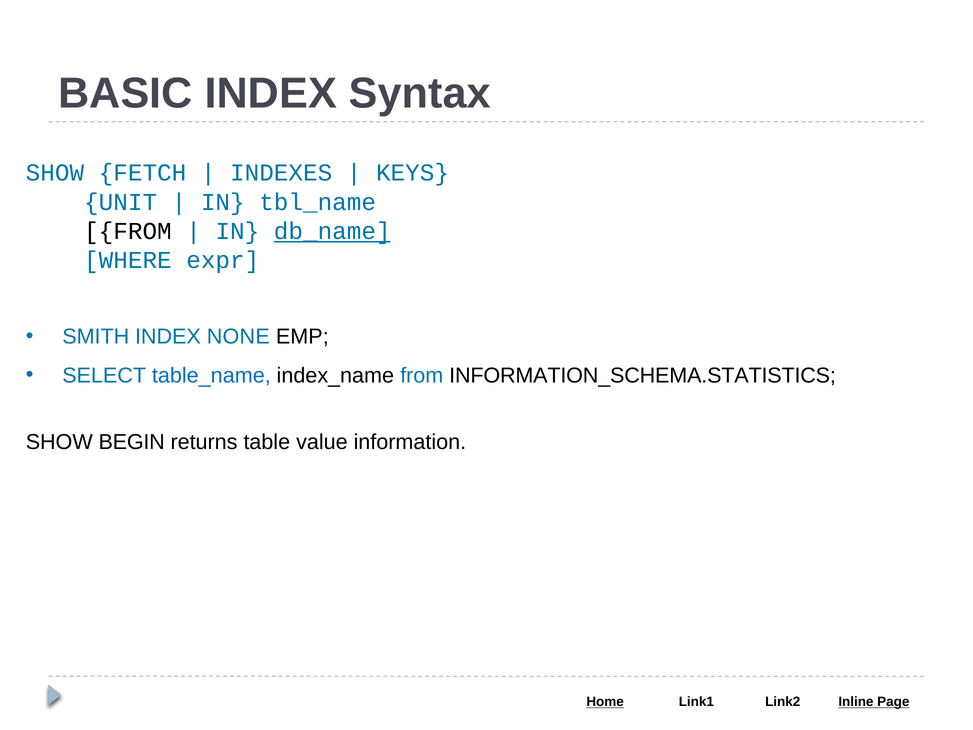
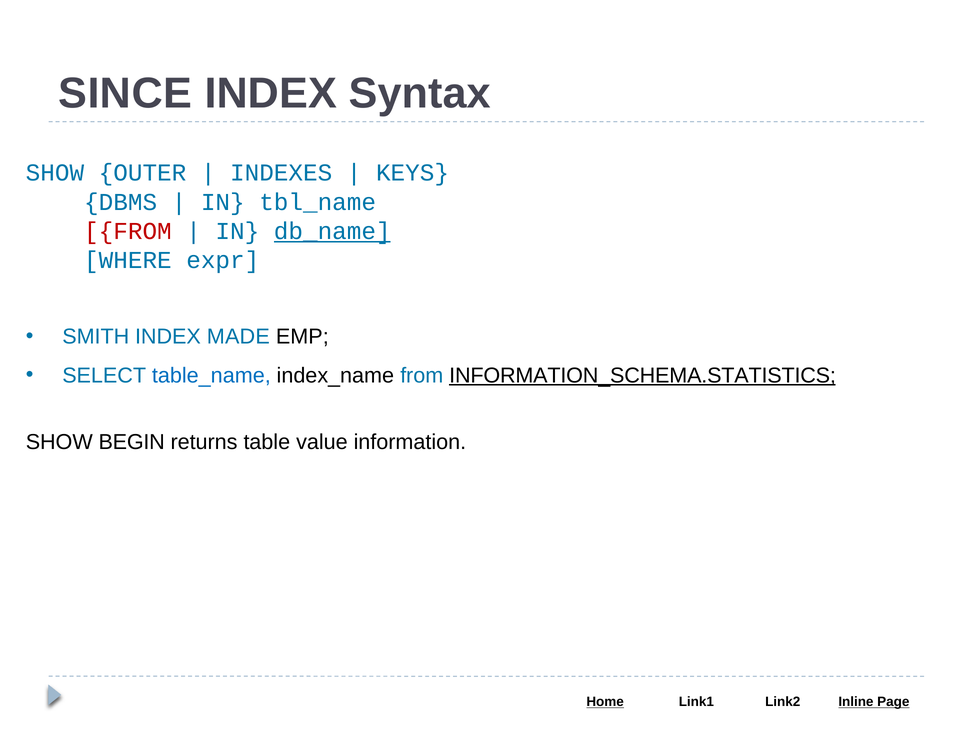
BASIC: BASIC -> SINCE
FETCH: FETCH -> OUTER
UNIT: UNIT -> DBMS
FROM at (128, 231) colour: black -> red
NONE: NONE -> MADE
INFORMATION_SCHEMA.STATISTICS underline: none -> present
